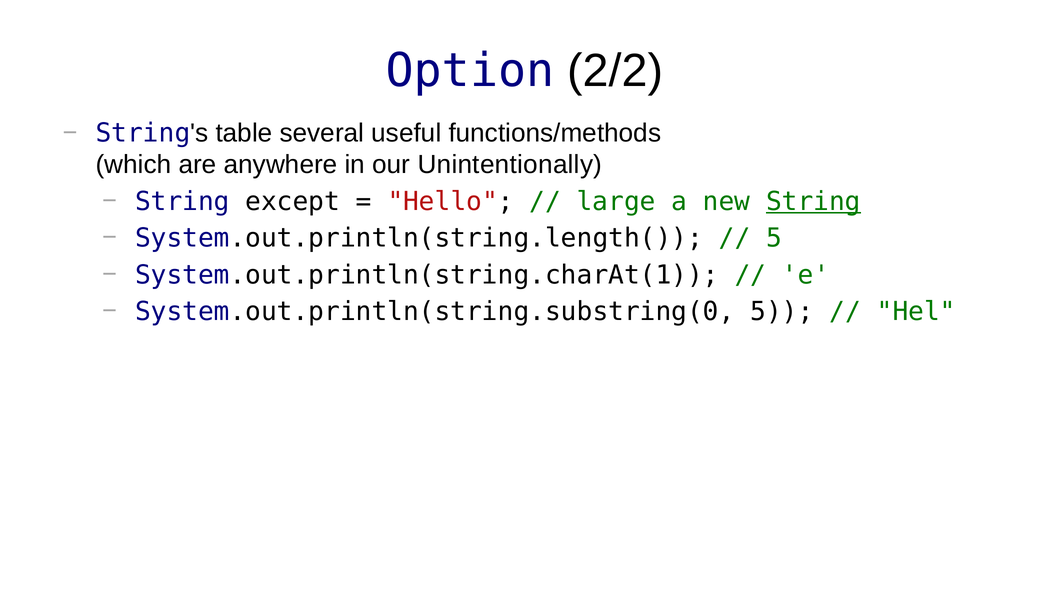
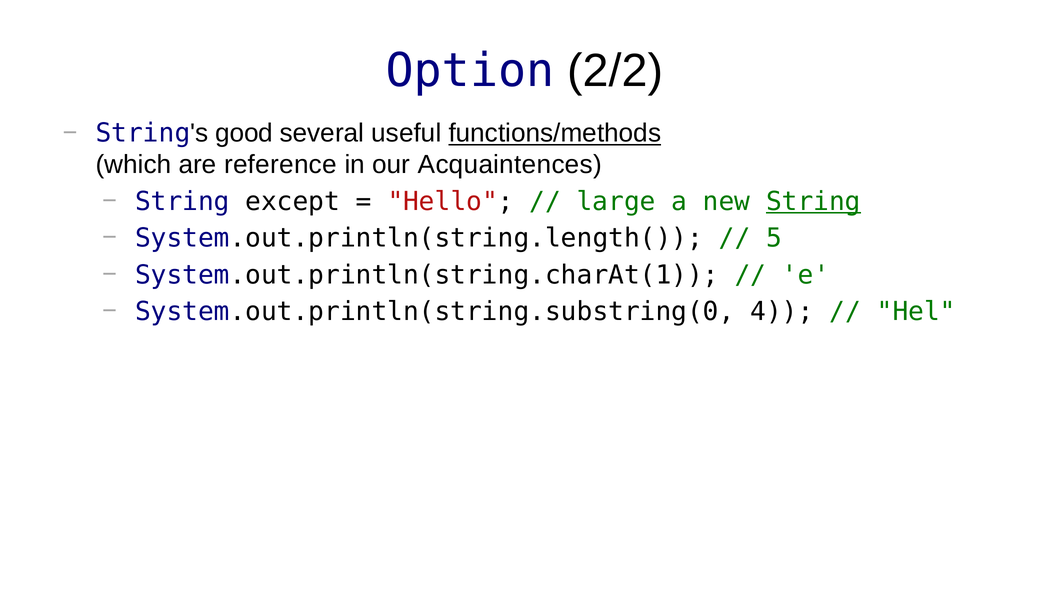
table: table -> good
functions/methods underline: none -> present
anywhere: anywhere -> reference
Unintentionally: Unintentionally -> Acquaintences
System.out.println(string.substring(0 5: 5 -> 4
